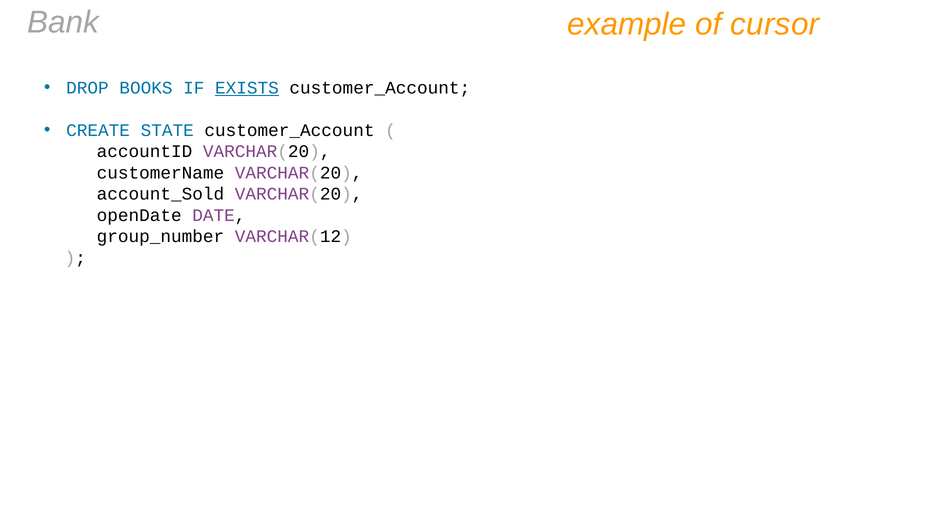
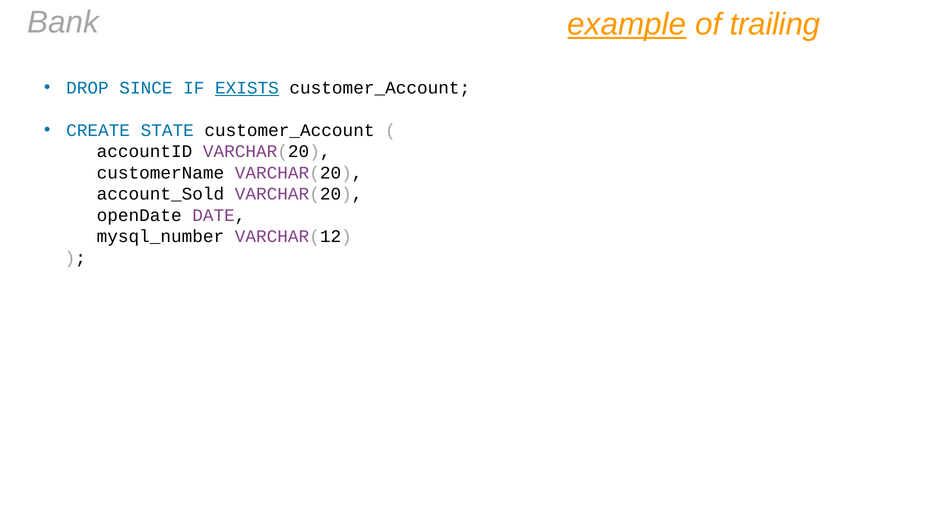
example underline: none -> present
cursor: cursor -> trailing
BOOKS: BOOKS -> SINCE
group_number: group_number -> mysql_number
